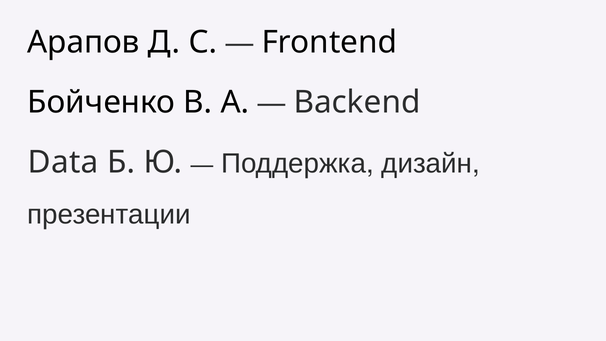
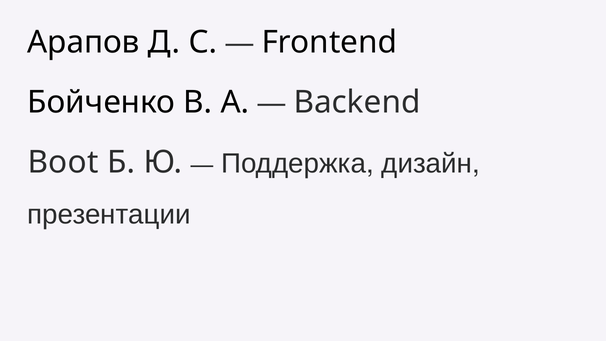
Data: Data -> Boot
